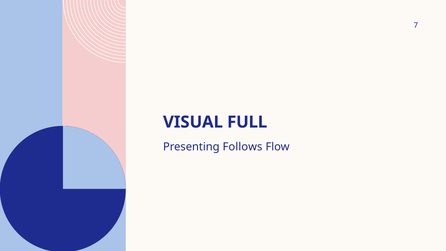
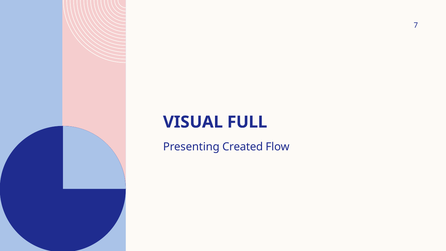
Follows: Follows -> Created
